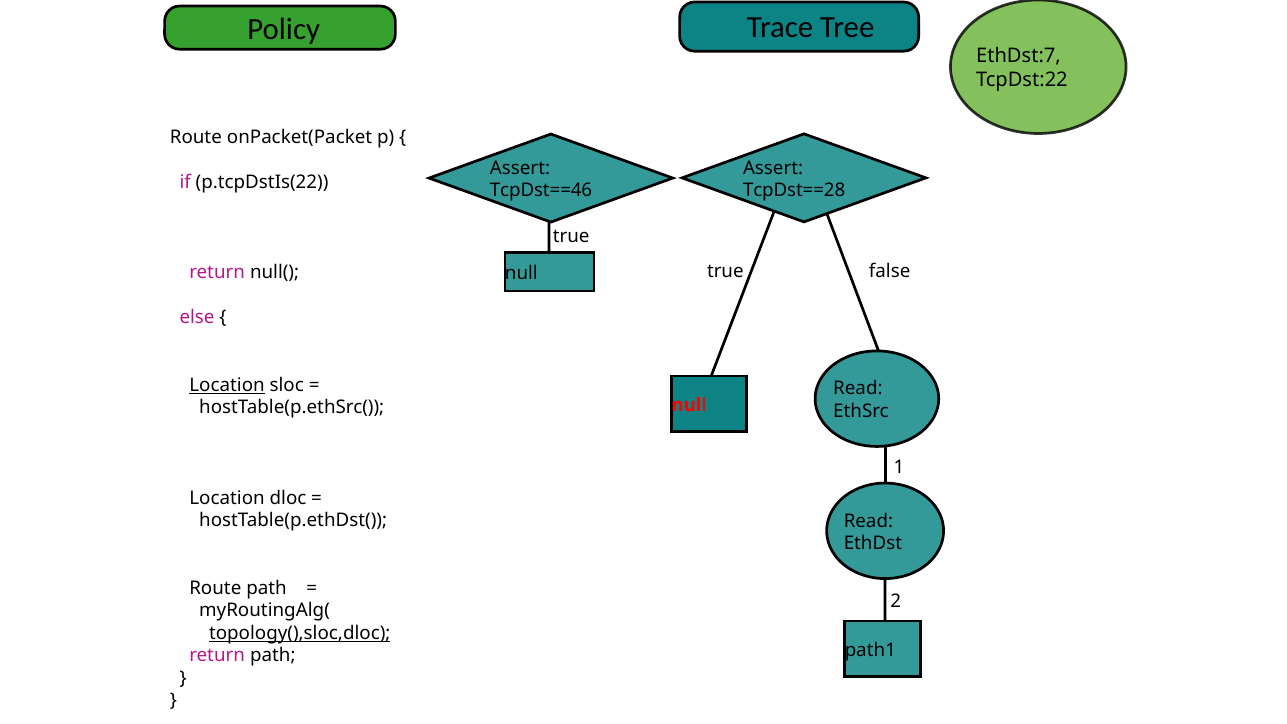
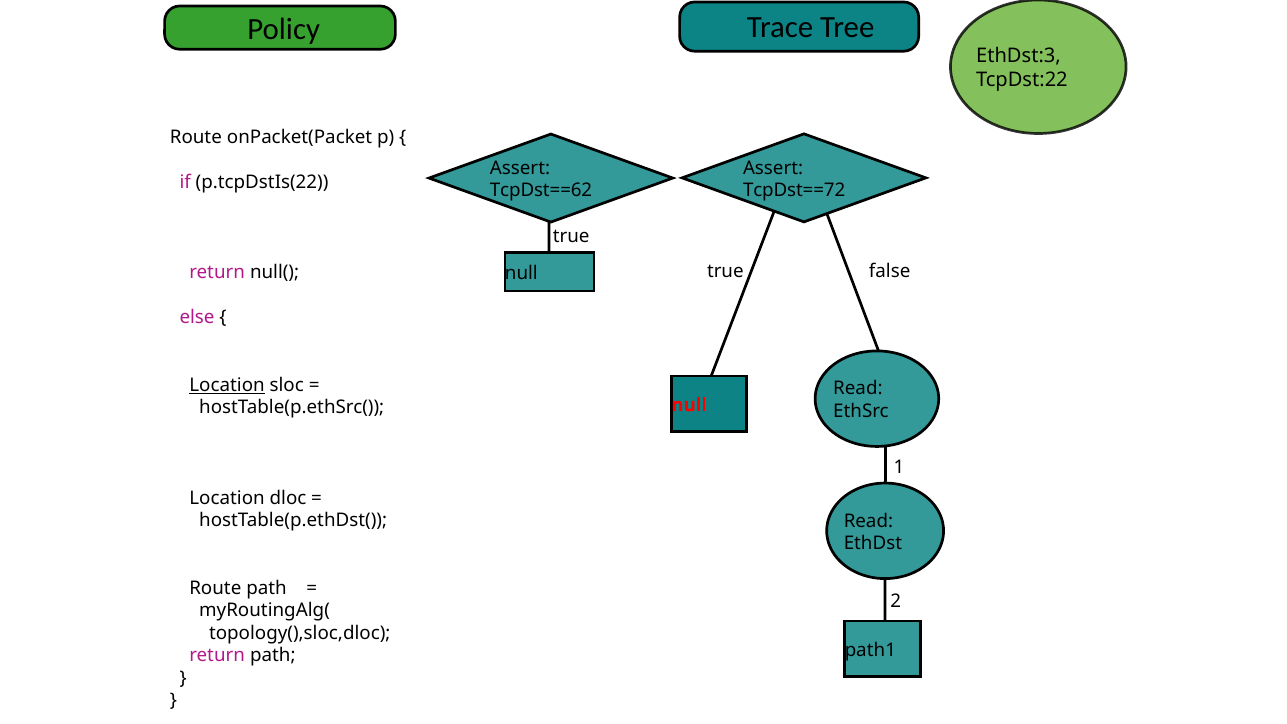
EthDst:7: EthDst:7 -> EthDst:3
TcpDst==28: TcpDst==28 -> TcpDst==72
TcpDst==46: TcpDst==46 -> TcpDst==62
topology(),sloc,dloc underline: present -> none
